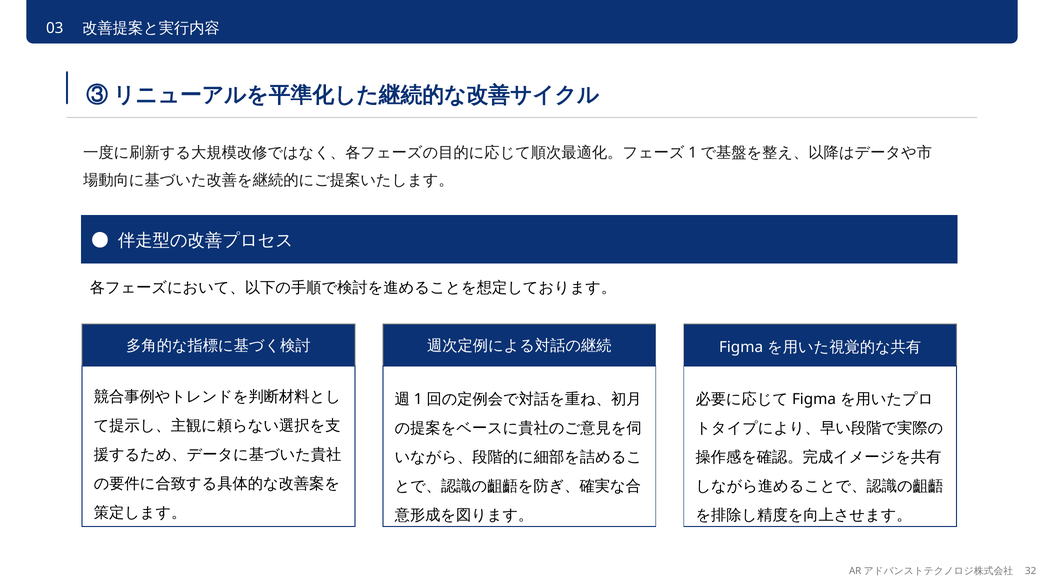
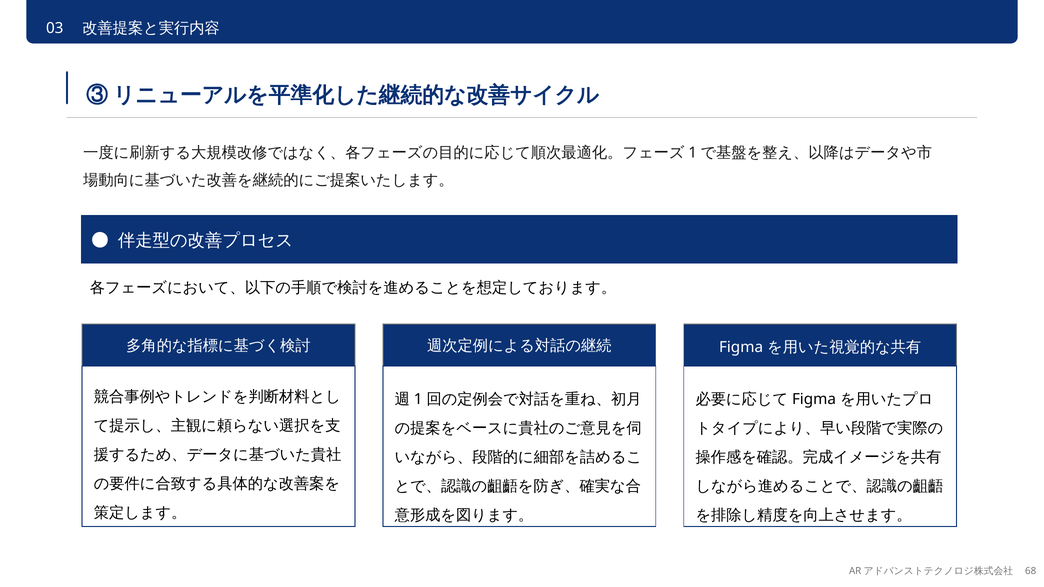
32: 32 -> 68
